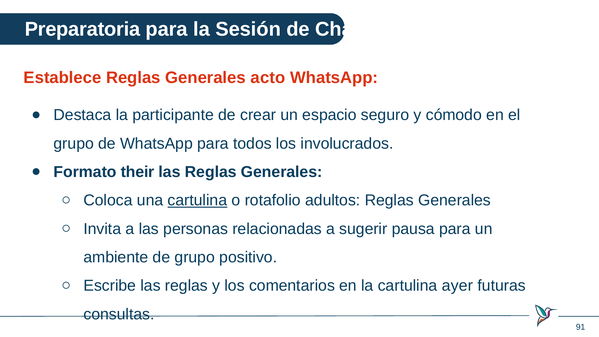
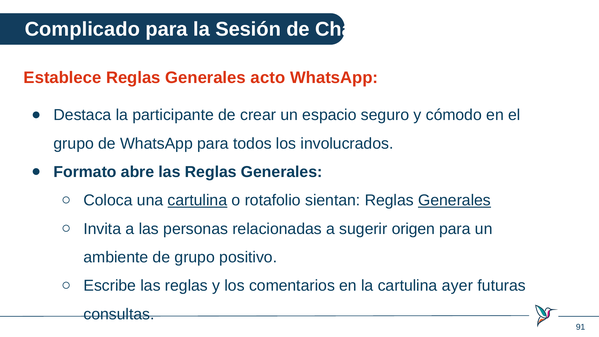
Preparatoria: Preparatoria -> Complicado
their: their -> abre
adultos: adultos -> sientan
Generales at (455, 200) underline: none -> present
pausa: pausa -> origen
